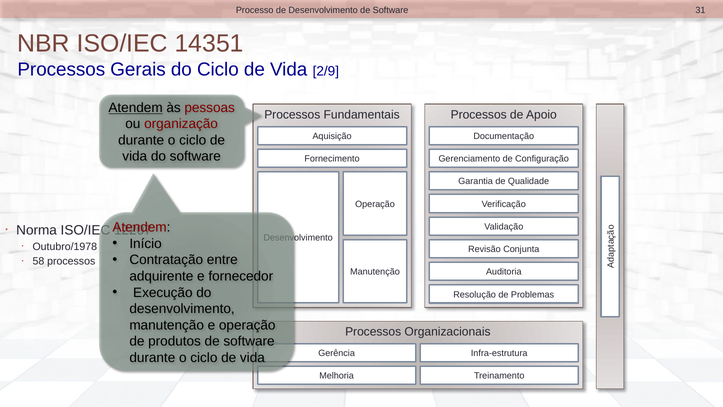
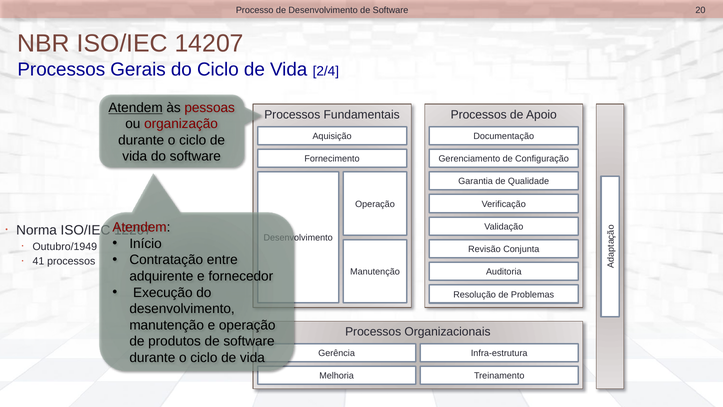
31: 31 -> 20
14351: 14351 -> 14207
2/9: 2/9 -> 2/4
Outubro/1978: Outubro/1978 -> Outubro/1949
58: 58 -> 41
